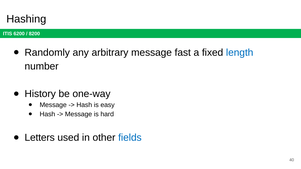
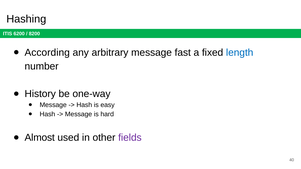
Randomly: Randomly -> According
Letters: Letters -> Almost
fields colour: blue -> purple
